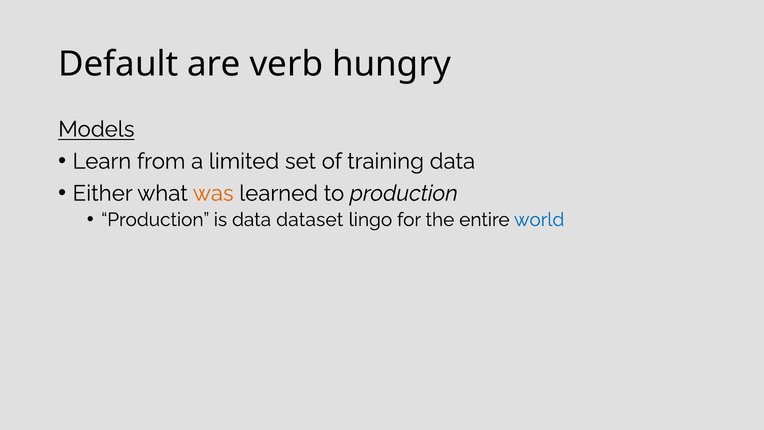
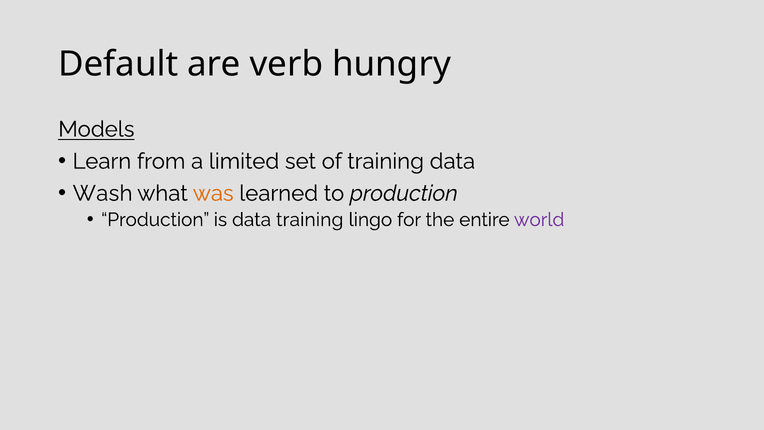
Either: Either -> Wash
data dataset: dataset -> training
world colour: blue -> purple
